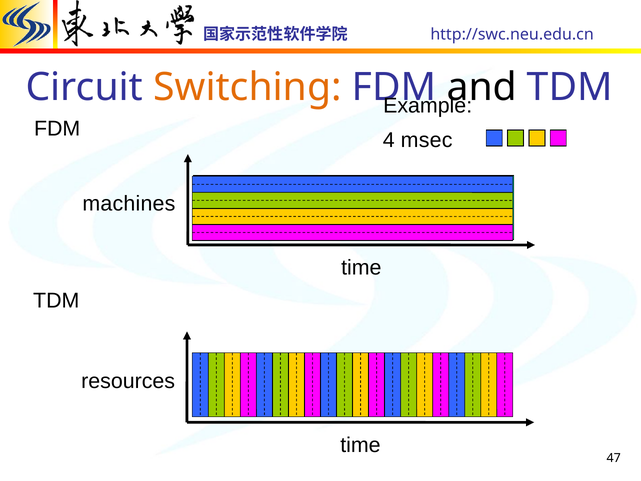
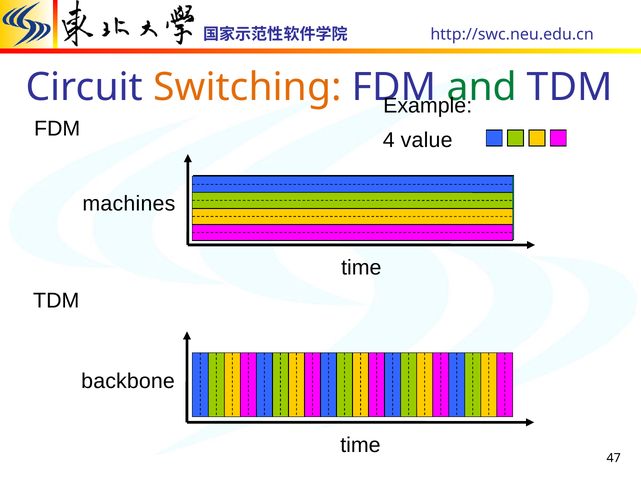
and colour: black -> green
msec: msec -> value
resources: resources -> backbone
